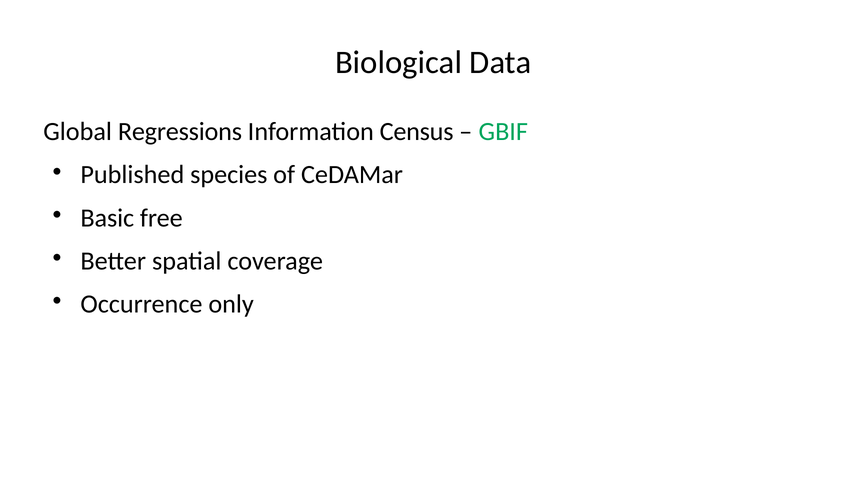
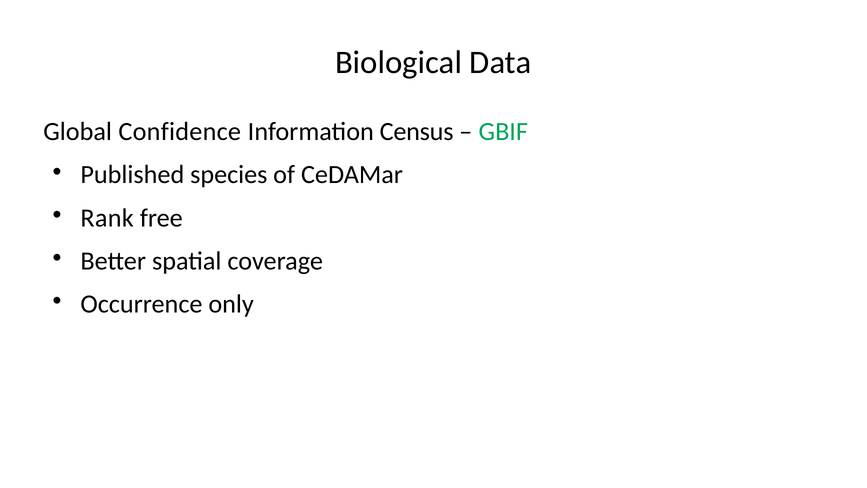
Regressions: Regressions -> Confidence
Basic: Basic -> Rank
